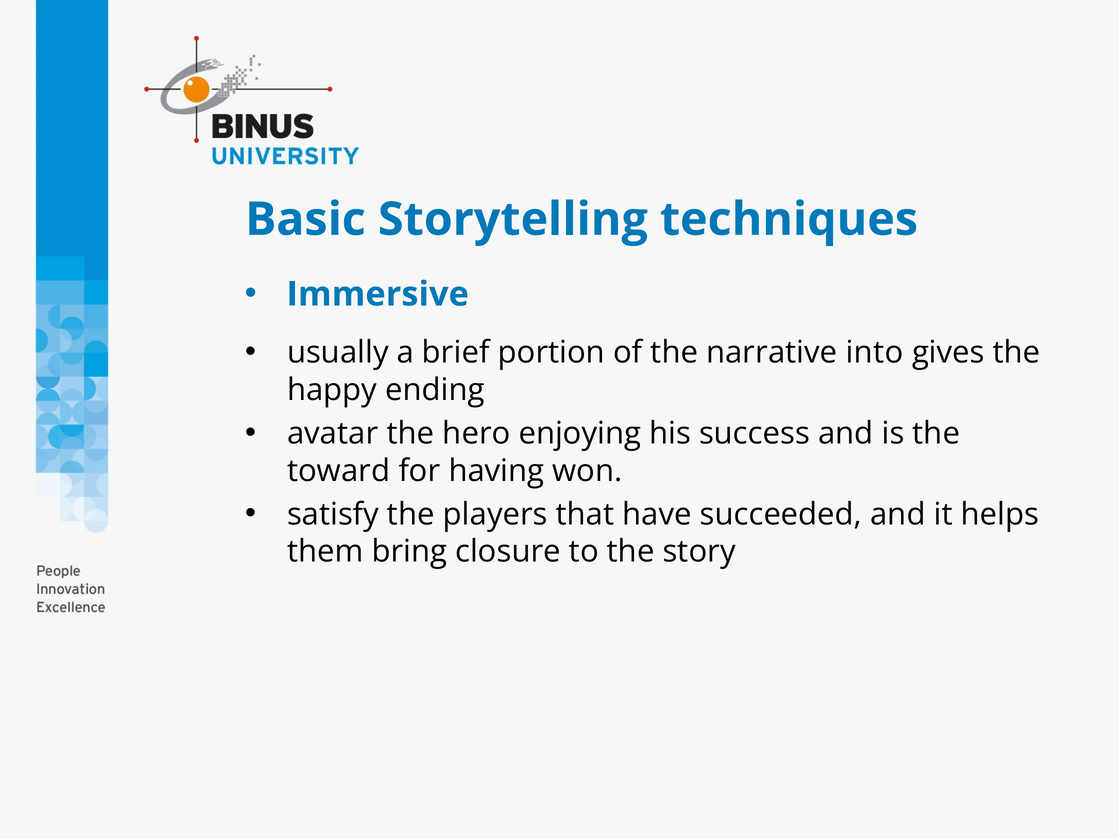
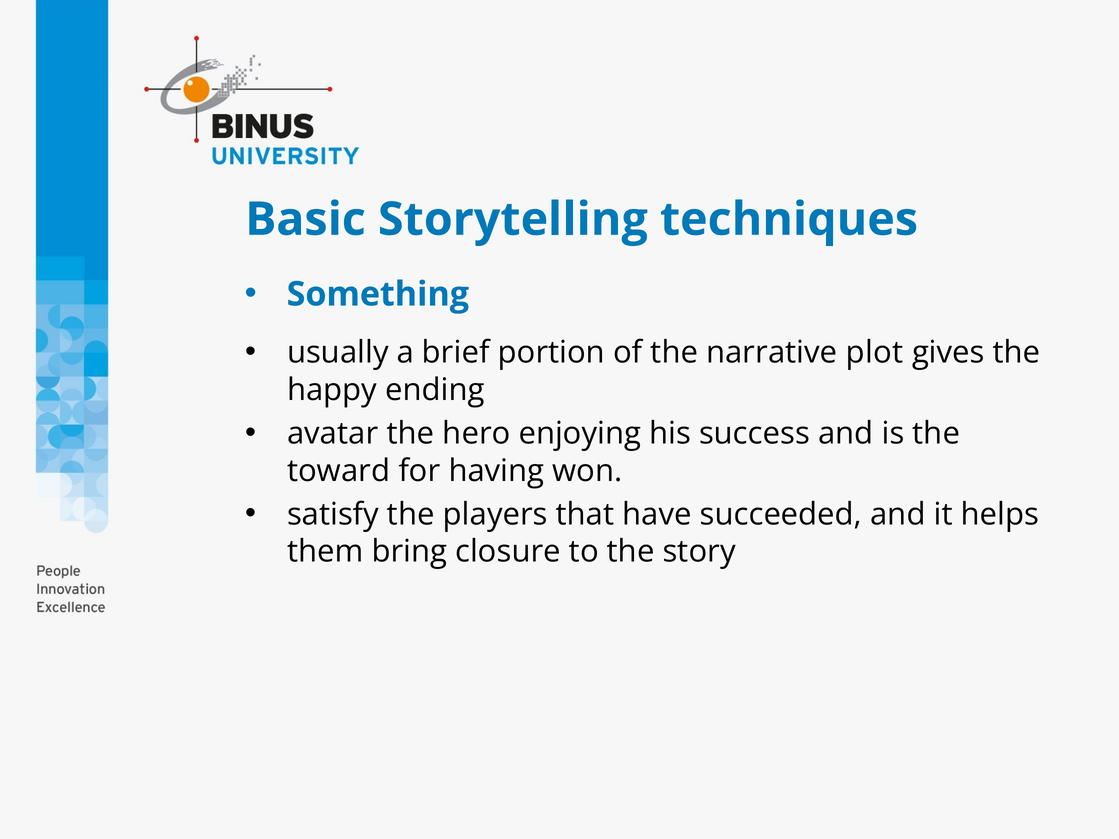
Immersive: Immersive -> Something
into: into -> plot
